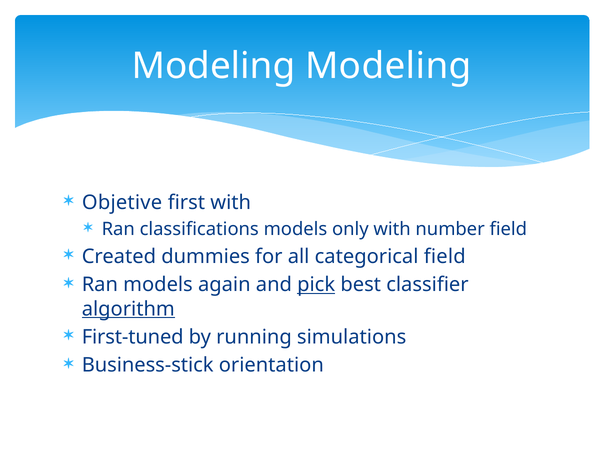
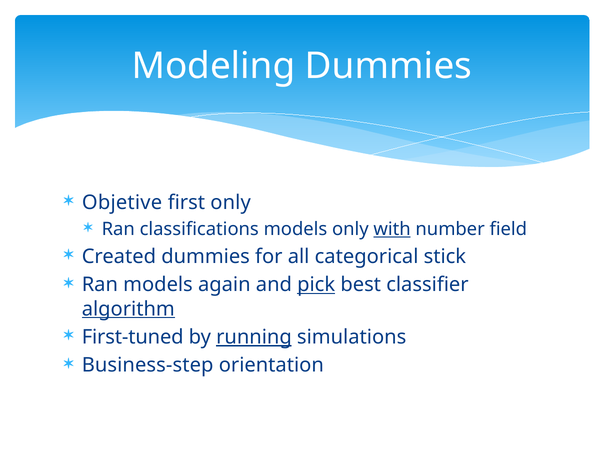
Modeling Modeling: Modeling -> Dummies
first with: with -> only
with at (392, 229) underline: none -> present
categorical field: field -> stick
running underline: none -> present
Business-stick: Business-stick -> Business-step
